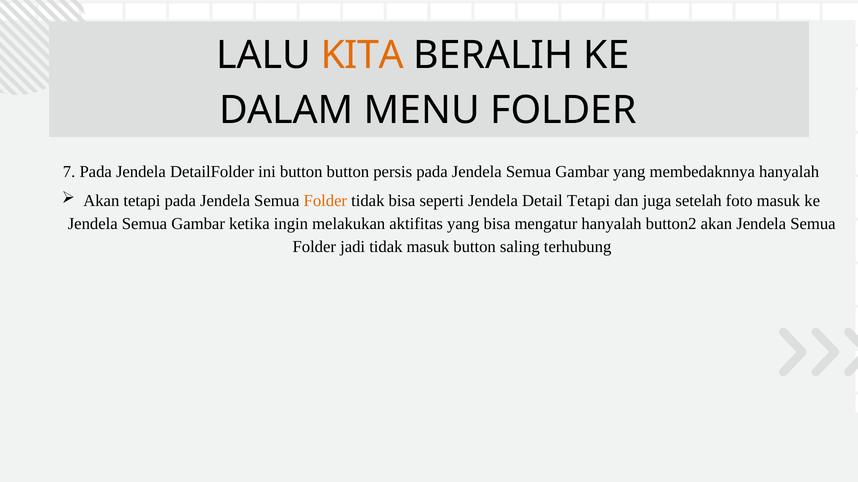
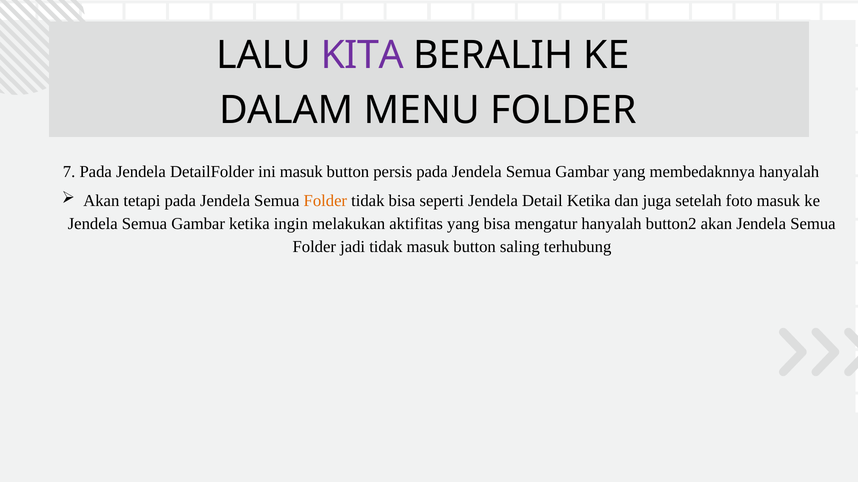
KITA colour: orange -> purple
ini button: button -> masuk
Detail Tetapi: Tetapi -> Ketika
